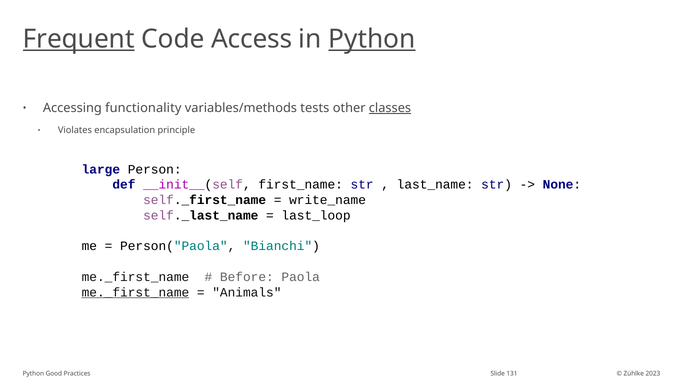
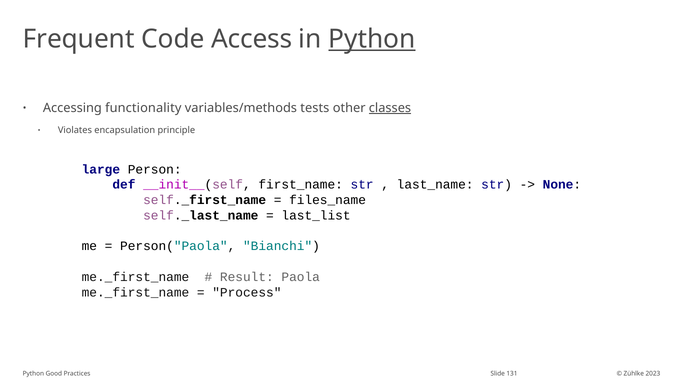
Frequent underline: present -> none
write_name: write_name -> files_name
last_loop: last_loop -> last_list
Before: Before -> Result
me._first_name at (135, 292) underline: present -> none
Animals: Animals -> Process
